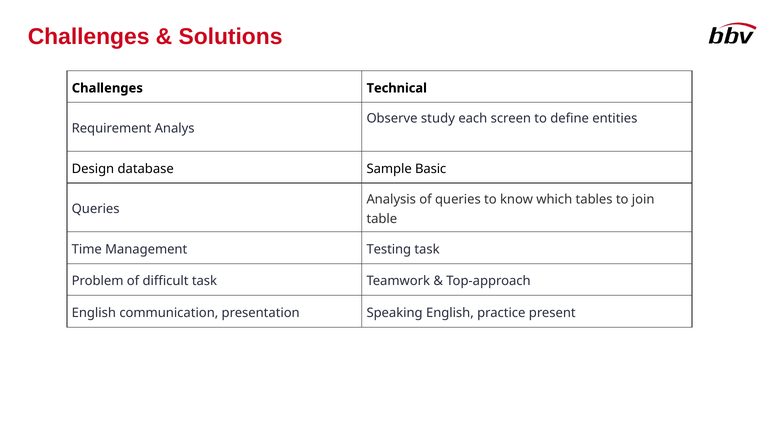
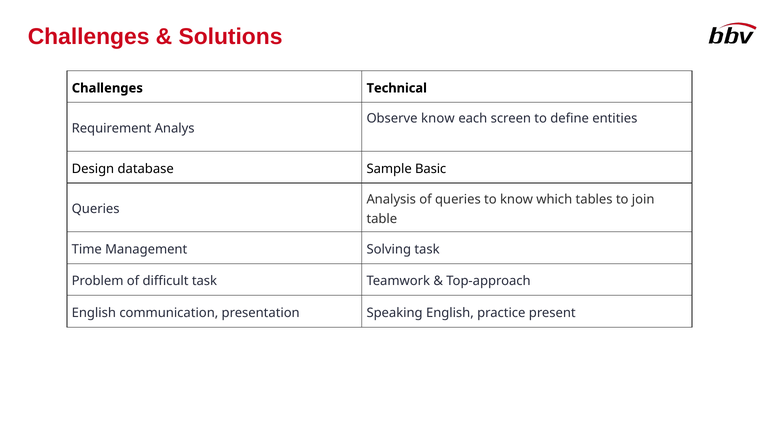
Observe study: study -> know
Testing: Testing -> Solving
